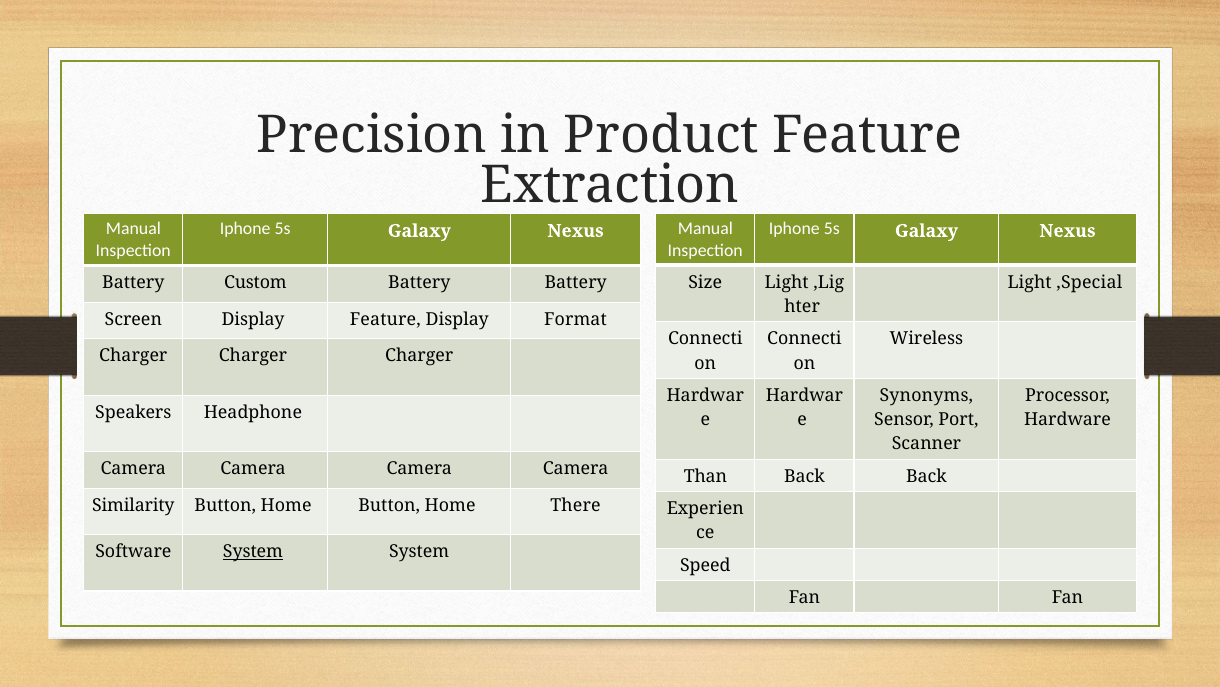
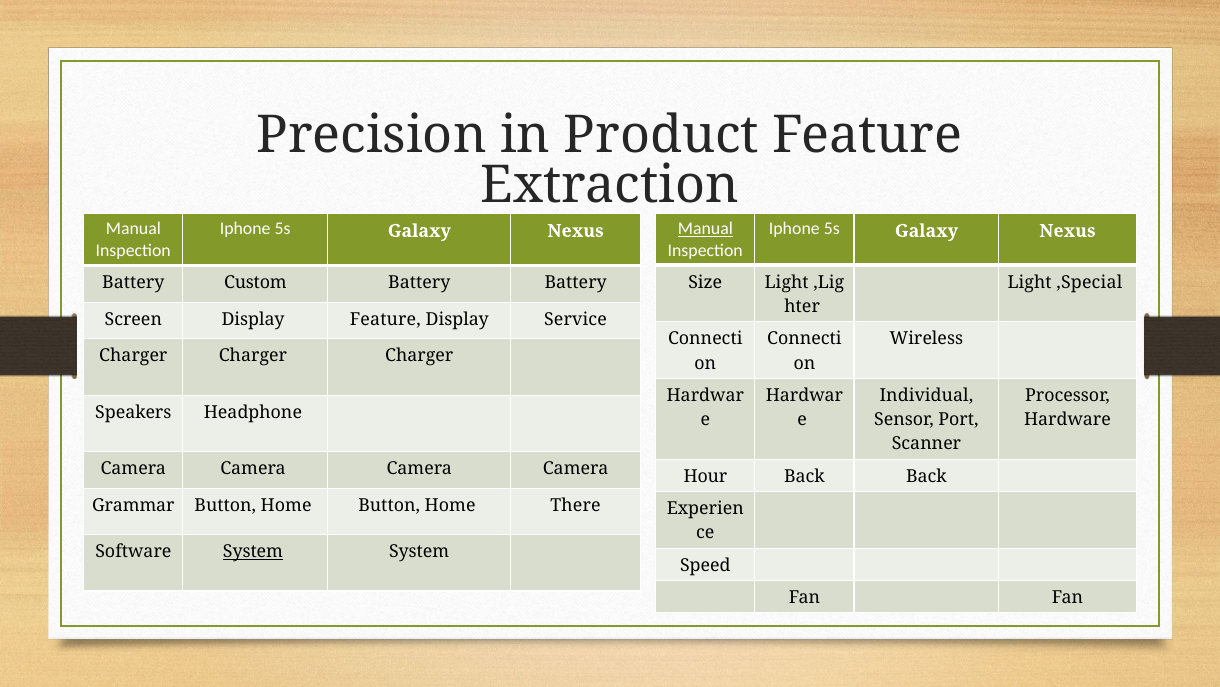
Manual at (705, 229) underline: none -> present
Format: Format -> Service
Synonyms: Synonyms -> Individual
Than: Than -> Hour
Similarity: Similarity -> Grammar
